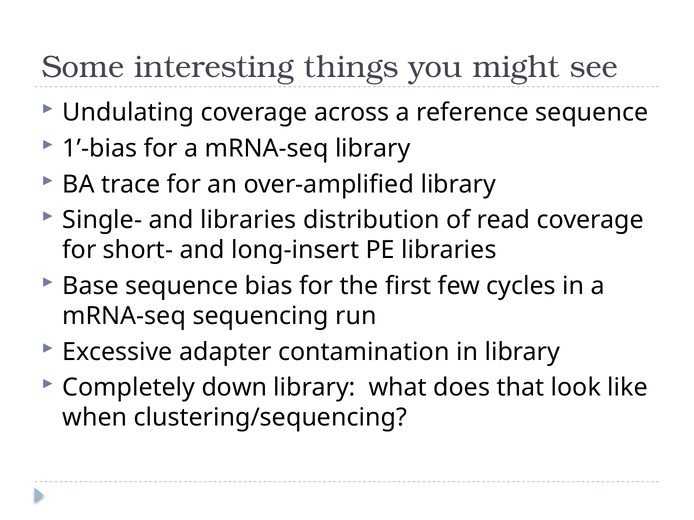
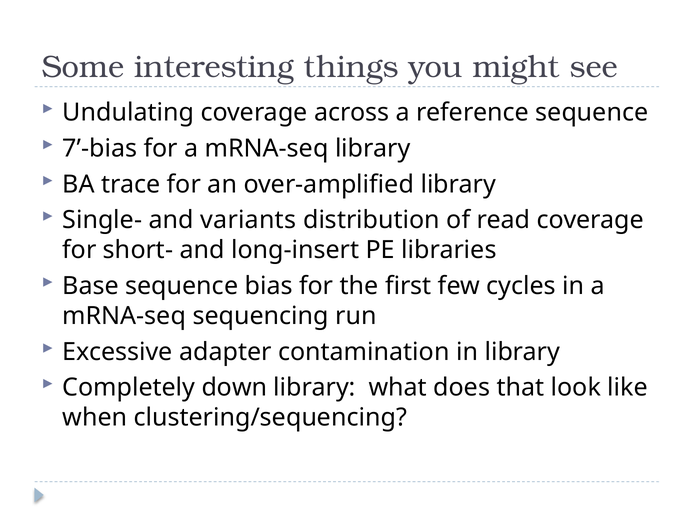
1’-bias: 1’-bias -> 7’-bias
and libraries: libraries -> variants
